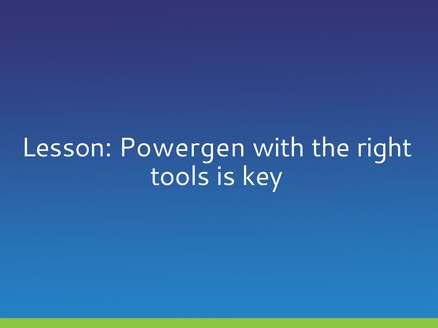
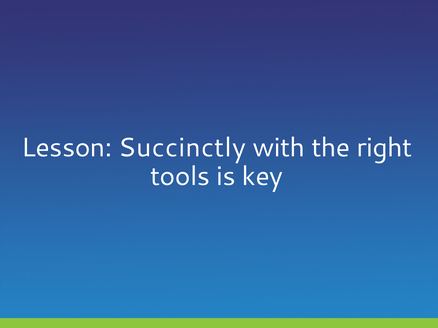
Powergen: Powergen -> Succinctly
